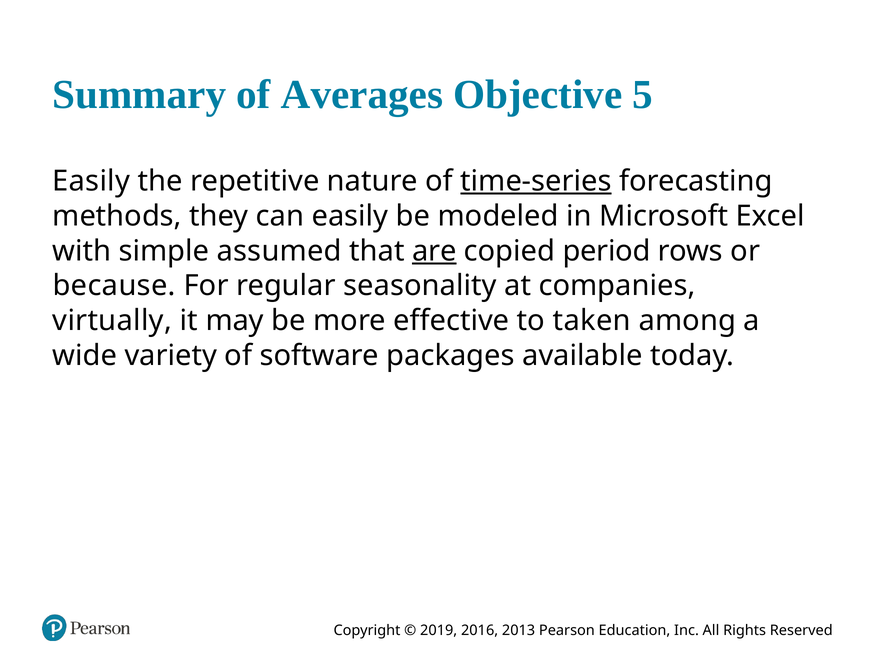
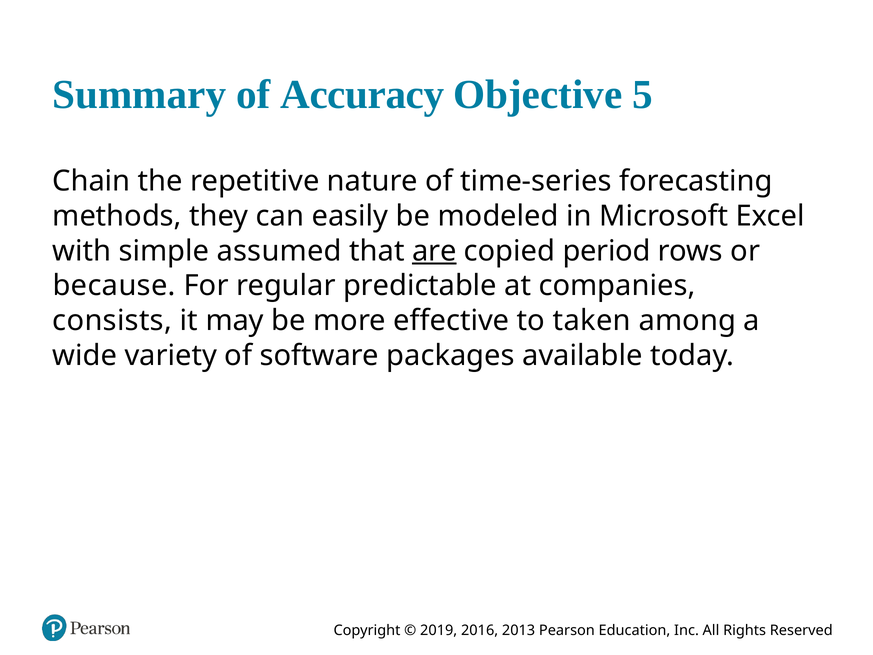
Averages: Averages -> Accuracy
Easily at (91, 181): Easily -> Chain
time-series underline: present -> none
seasonality: seasonality -> predictable
virtually: virtually -> consists
